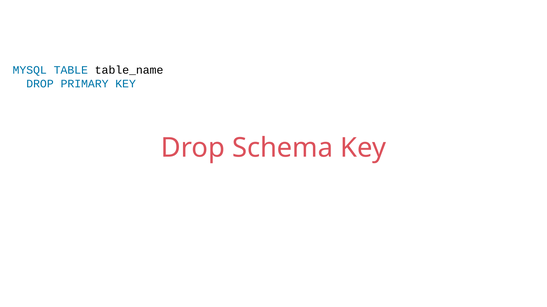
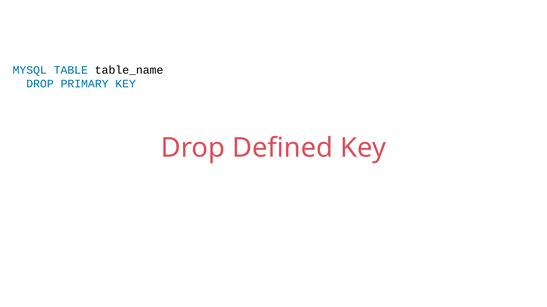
Schema: Schema -> Defined
